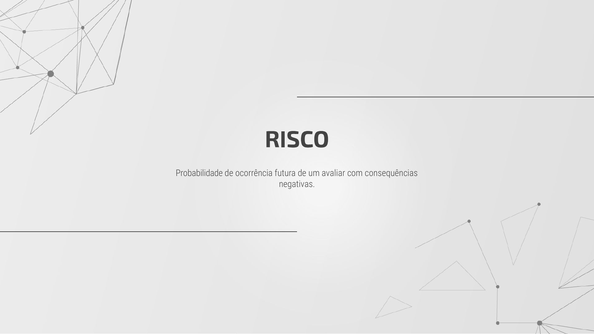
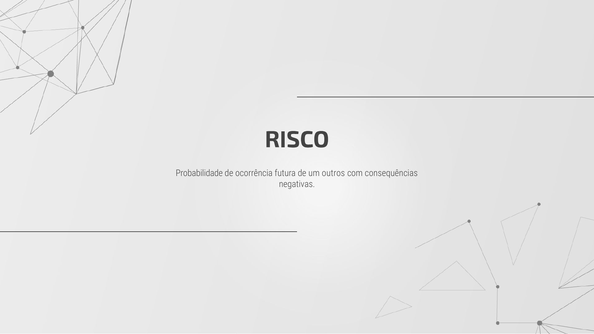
avaliar: avaliar -> outros
